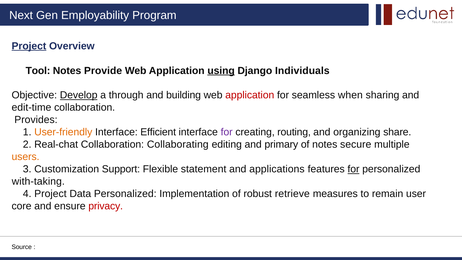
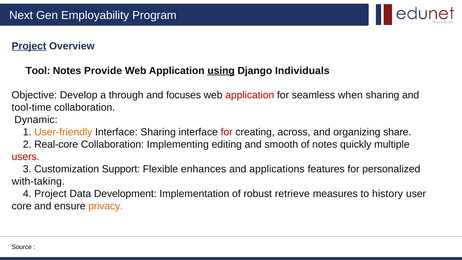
Develop underline: present -> none
building: building -> focuses
edit-time: edit-time -> tool-time
Provides: Provides -> Dynamic
Interface Efficient: Efficient -> Sharing
for at (227, 132) colour: purple -> red
routing: routing -> across
Real-chat: Real-chat -> Real-core
Collaborating: Collaborating -> Implementing
primary: primary -> smooth
secure: secure -> quickly
users colour: orange -> red
statement: statement -> enhances
for at (353, 169) underline: present -> none
Data Personalized: Personalized -> Development
remain: remain -> history
privacy colour: red -> orange
